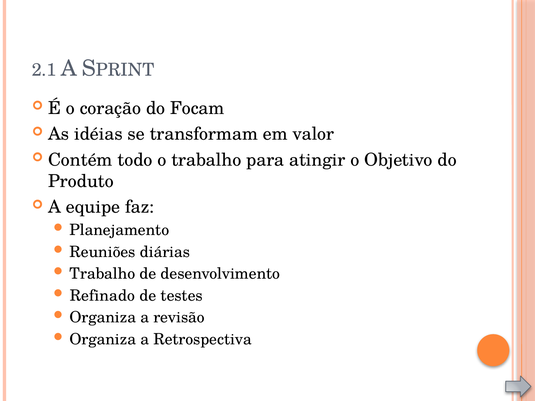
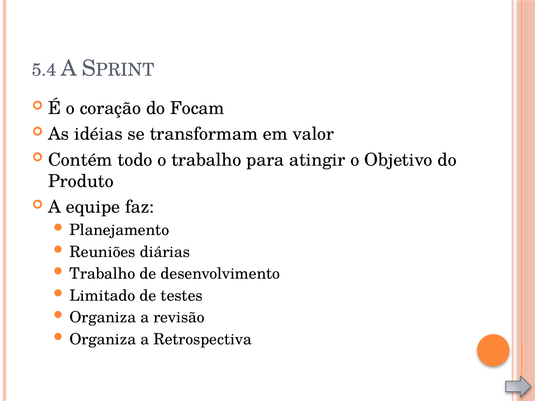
2.1: 2.1 -> 5.4
Refinado: Refinado -> Limitado
